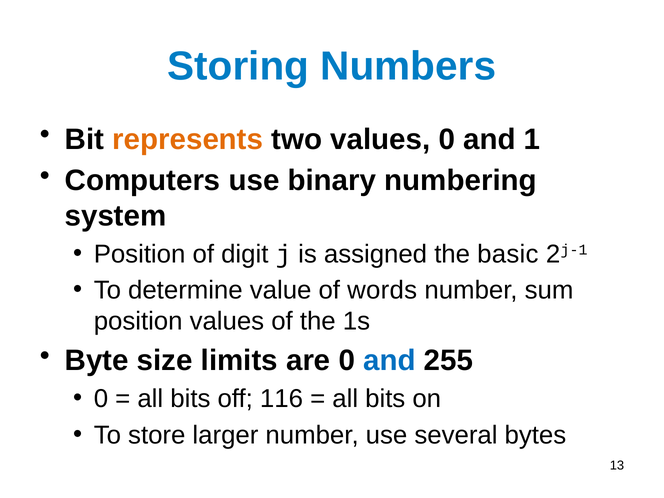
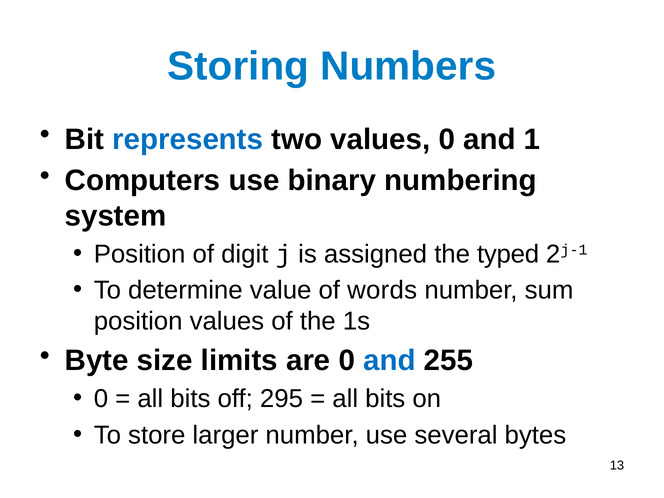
represents colour: orange -> blue
basic: basic -> typed
116: 116 -> 295
